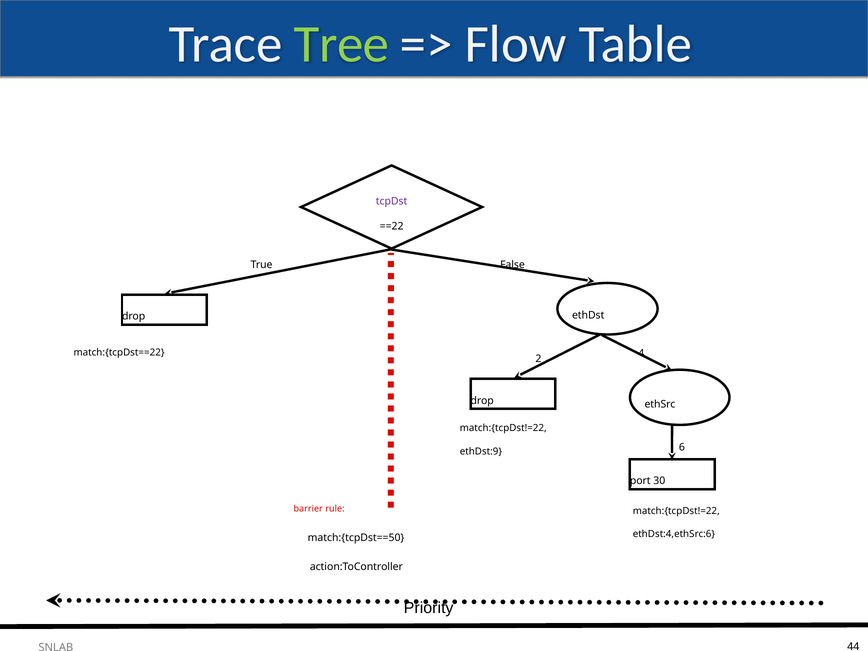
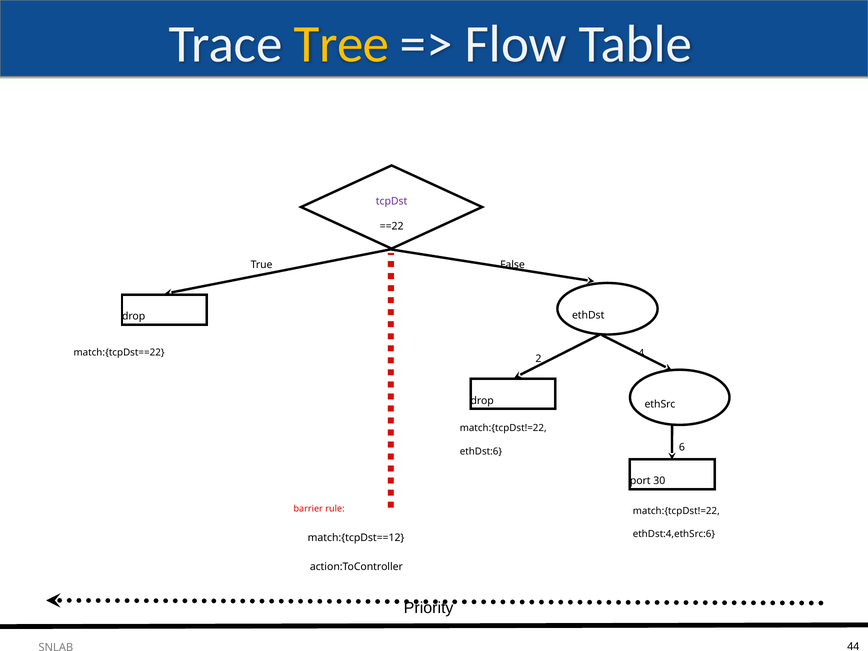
Tree colour: light green -> yellow
ethDst:9: ethDst:9 -> ethDst:6
match:{tcpDst==50: match:{tcpDst==50 -> match:{tcpDst==12
